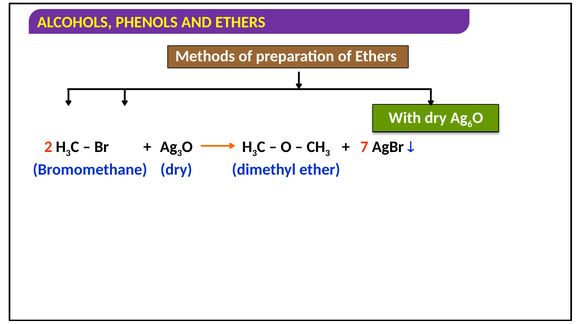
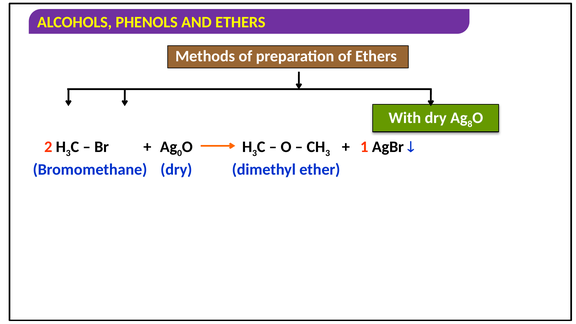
6: 6 -> 8
3 at (180, 153): 3 -> 0
7: 7 -> 1
